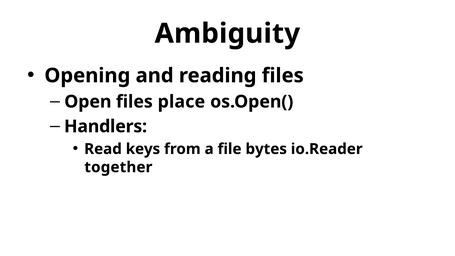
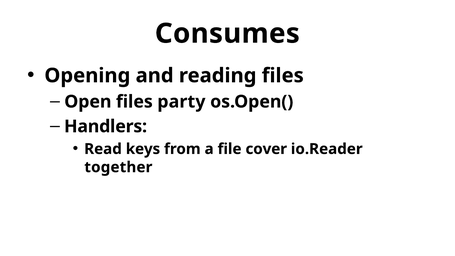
Ambiguity: Ambiguity -> Consumes
place: place -> party
bytes: bytes -> cover
